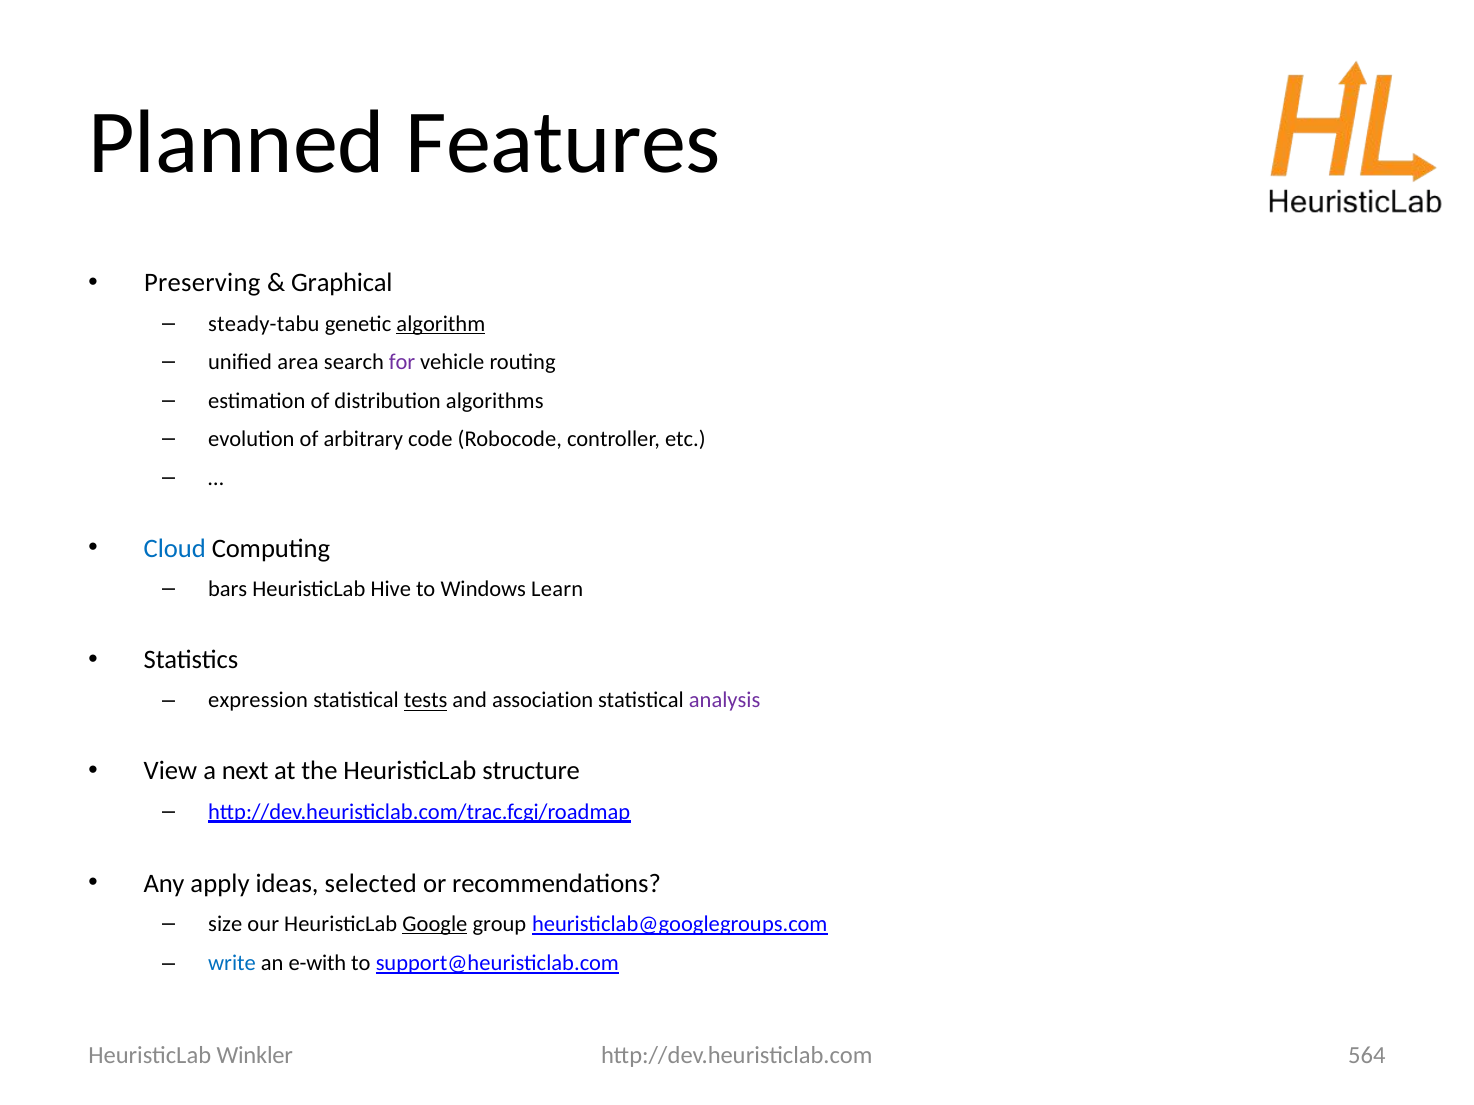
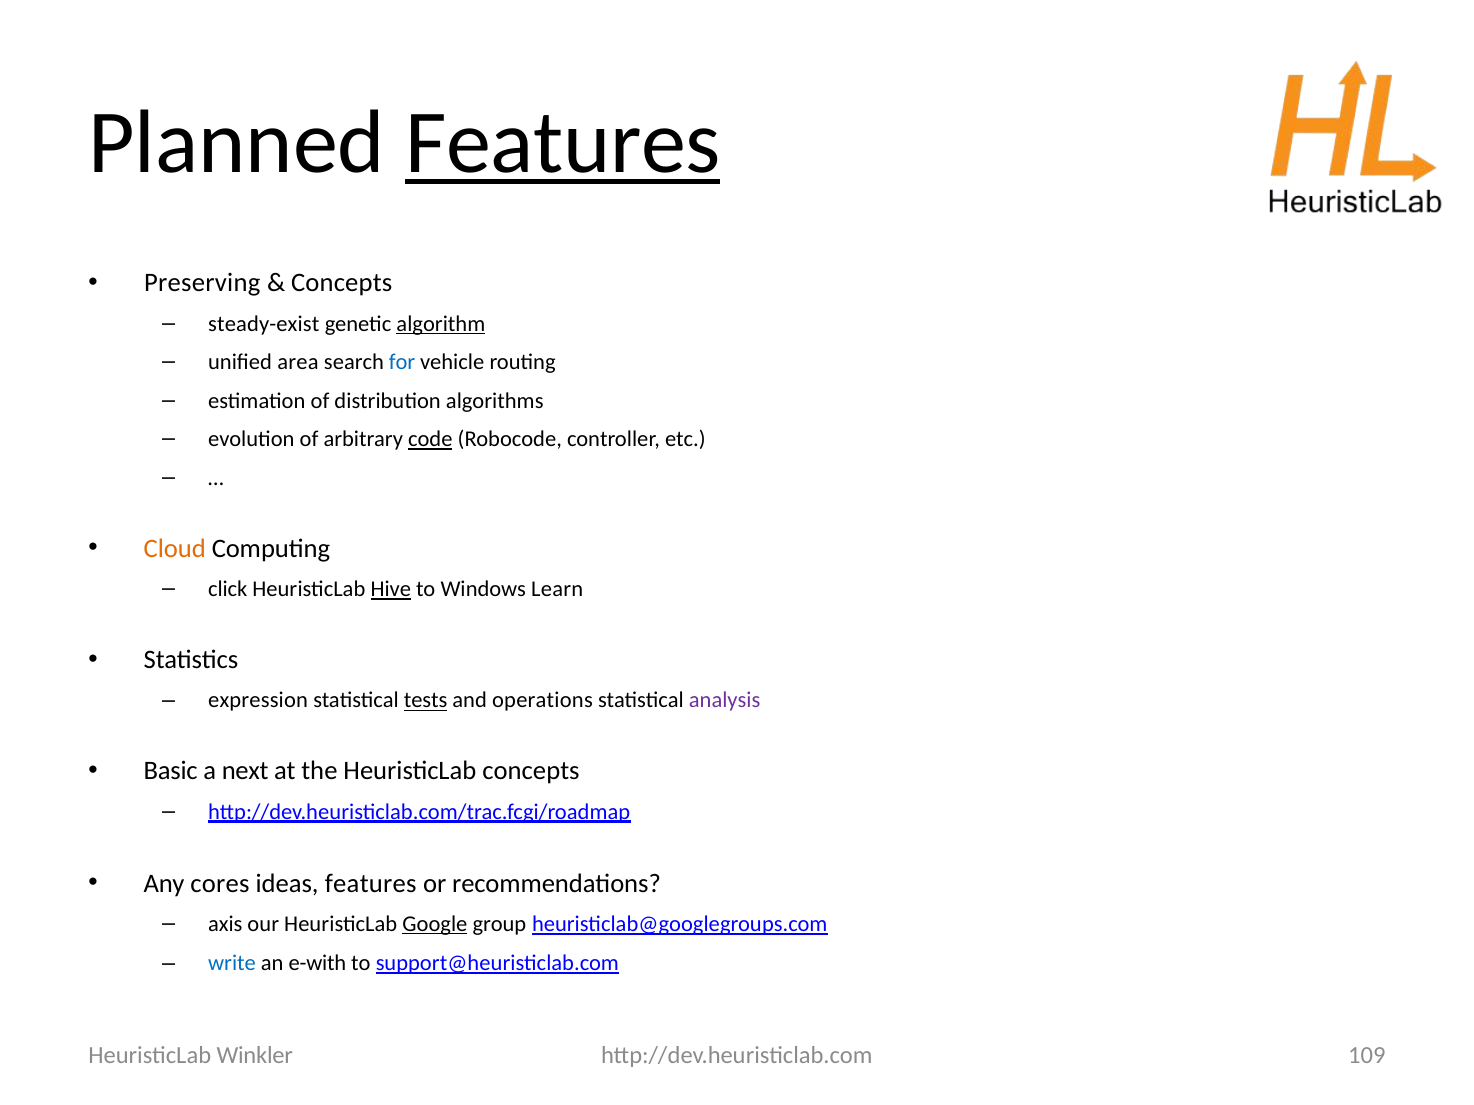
Features at (563, 143) underline: none -> present
Graphical at (342, 283): Graphical -> Concepts
steady-tabu: steady-tabu -> steady-exist
for colour: purple -> blue
code underline: none -> present
Cloud colour: blue -> orange
bars: bars -> click
Hive underline: none -> present
association: association -> operations
View: View -> Basic
HeuristicLab structure: structure -> concepts
apply: apply -> cores
ideas selected: selected -> features
size: size -> axis
564: 564 -> 109
